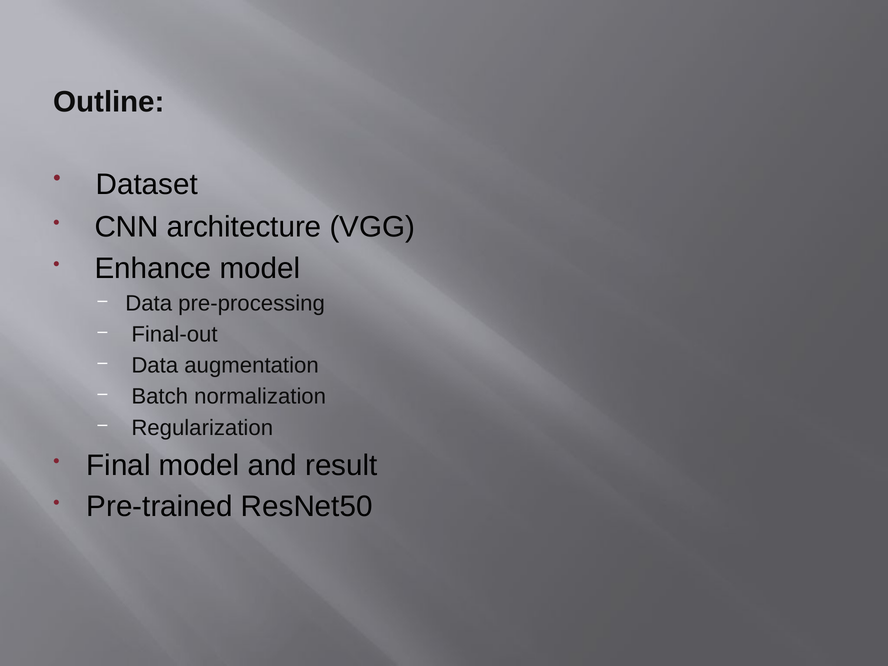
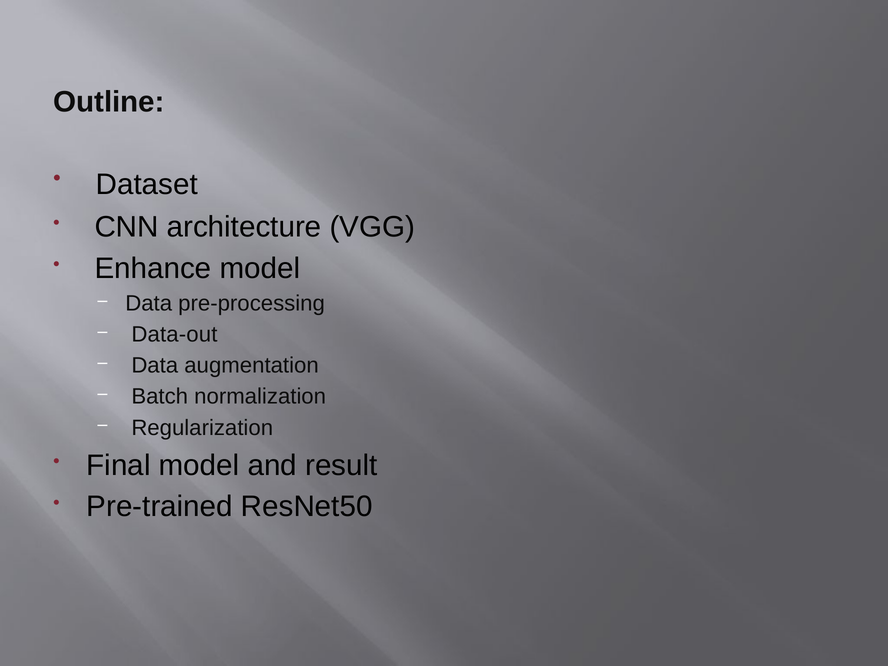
Final-out: Final-out -> Data-out
